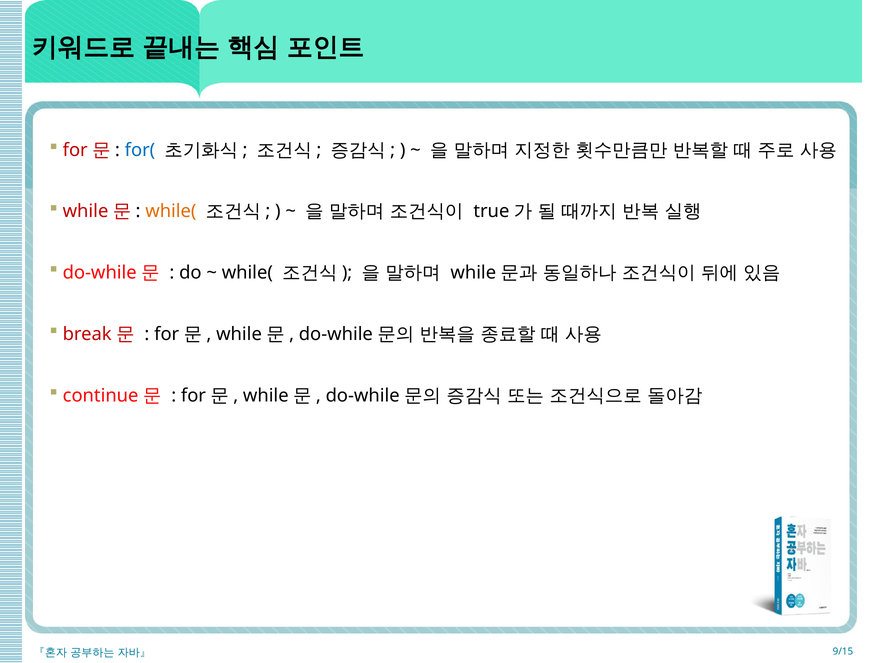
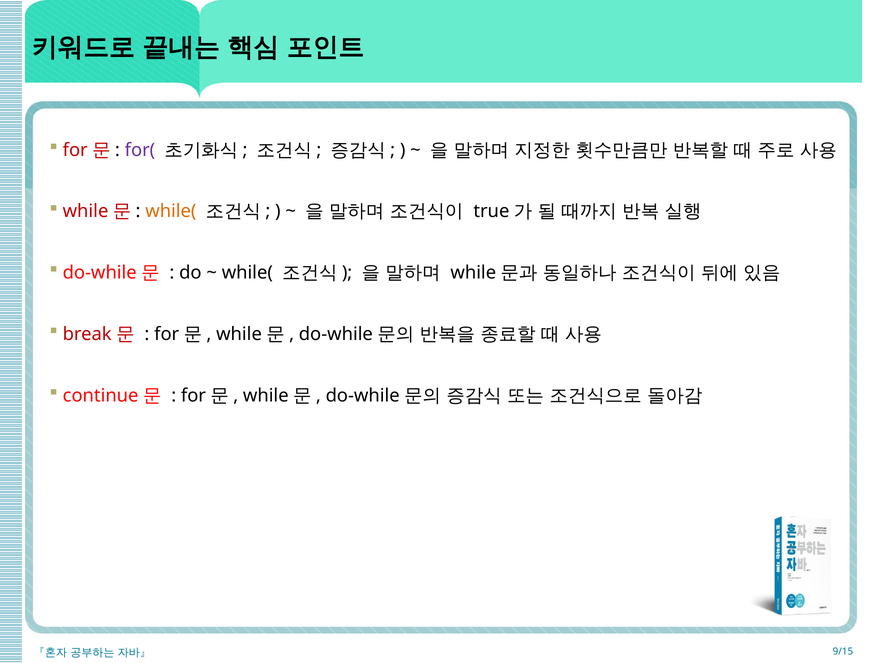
for( colour: blue -> purple
